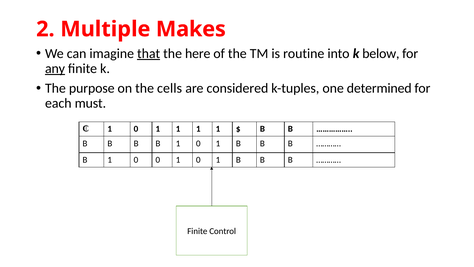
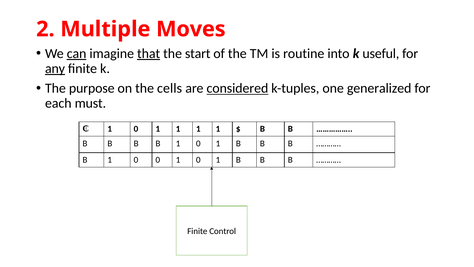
Makes: Makes -> Moves
can underline: none -> present
here: here -> start
below: below -> useful
considered underline: none -> present
determined: determined -> generalized
